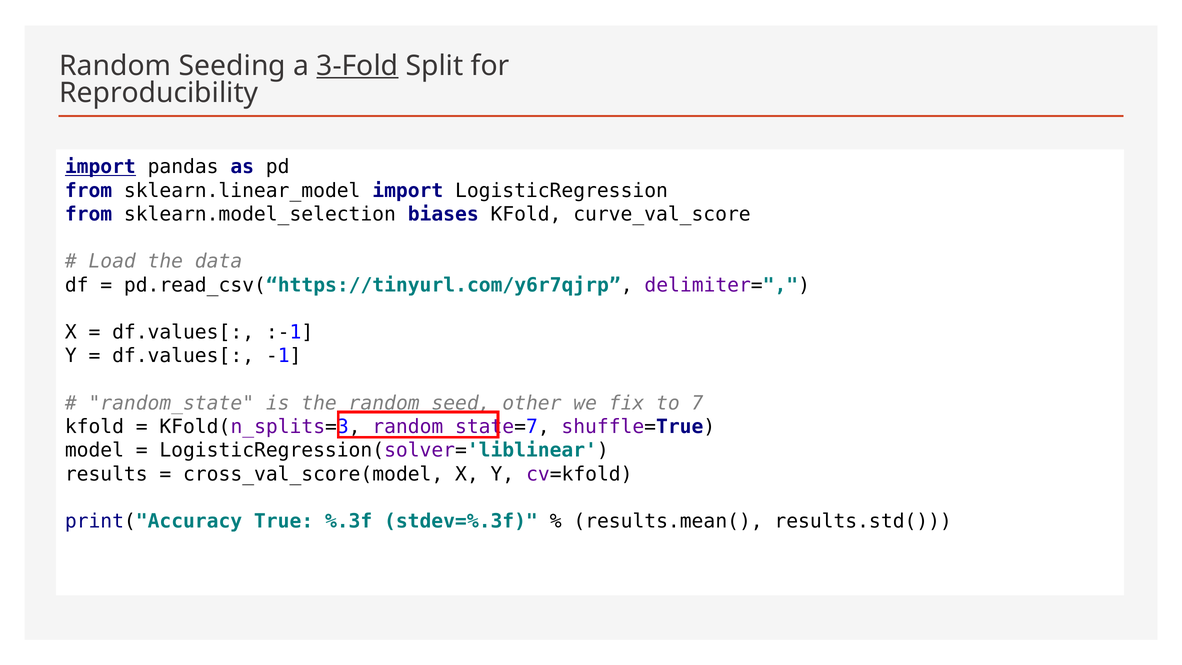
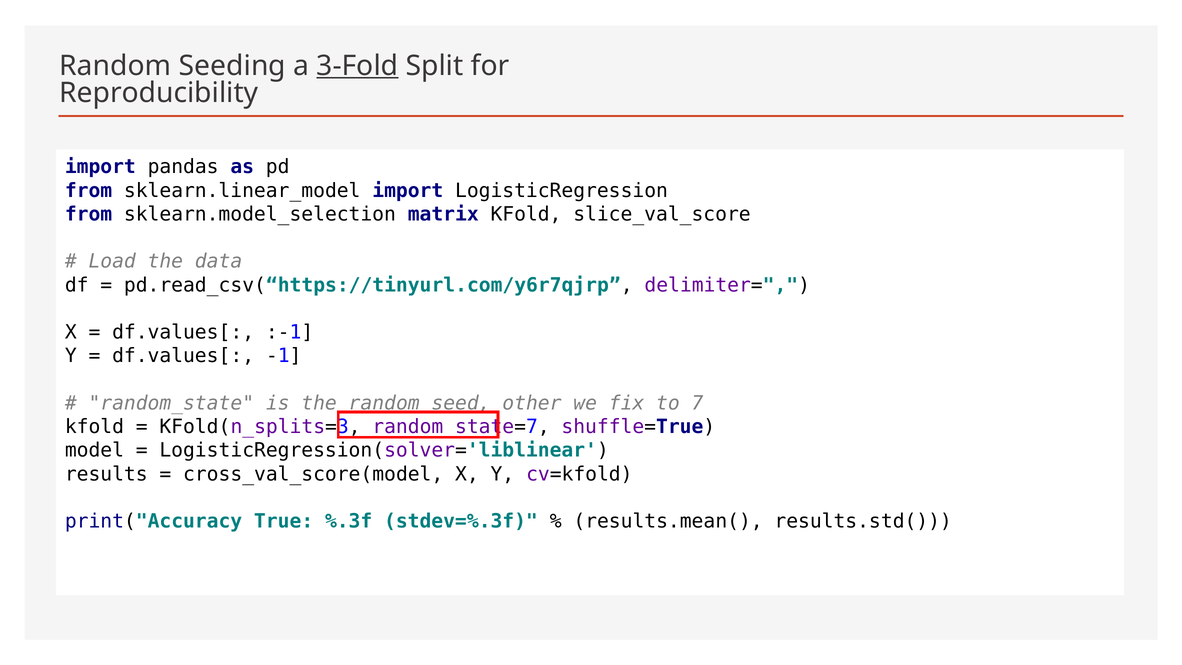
import at (100, 167) underline: present -> none
biases: biases -> matrix
curve_val_score: curve_val_score -> slice_val_score
